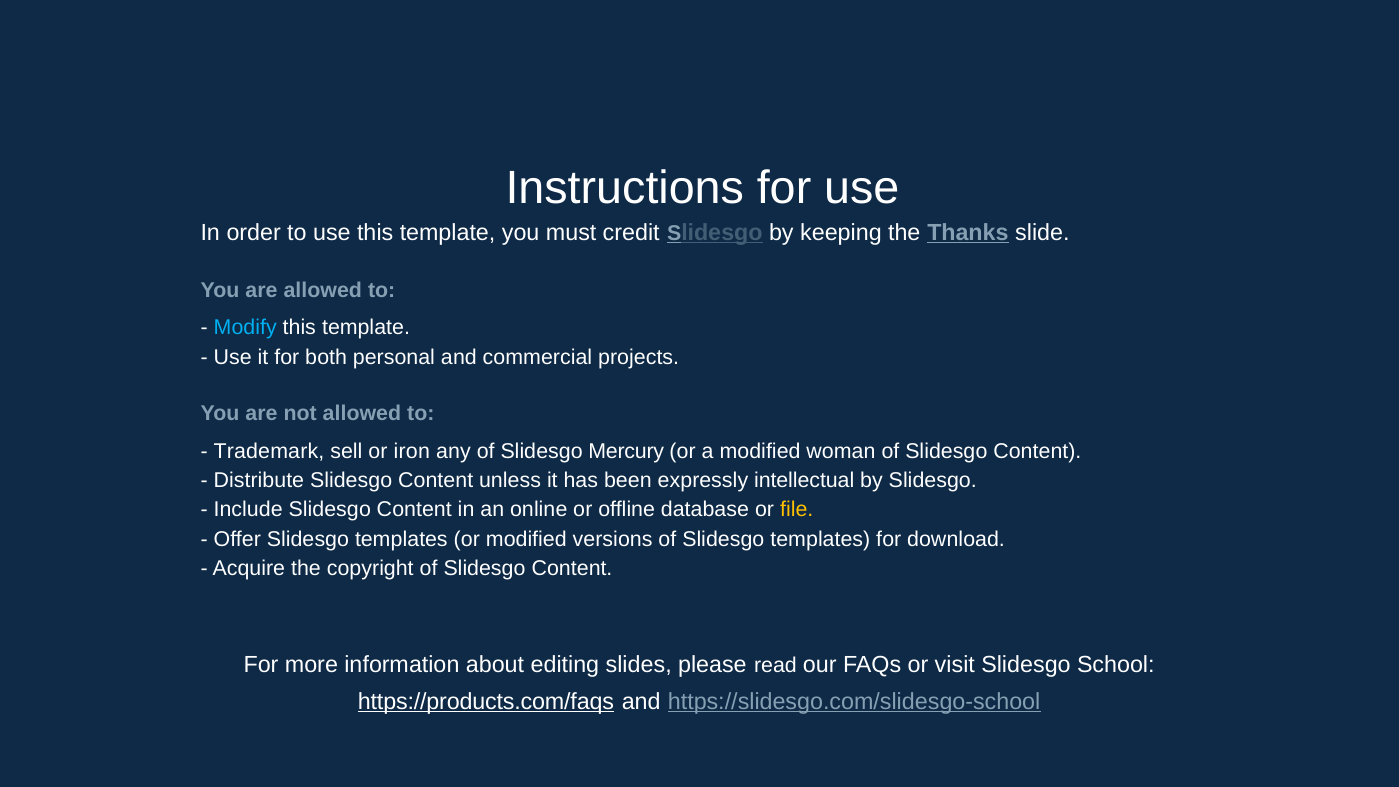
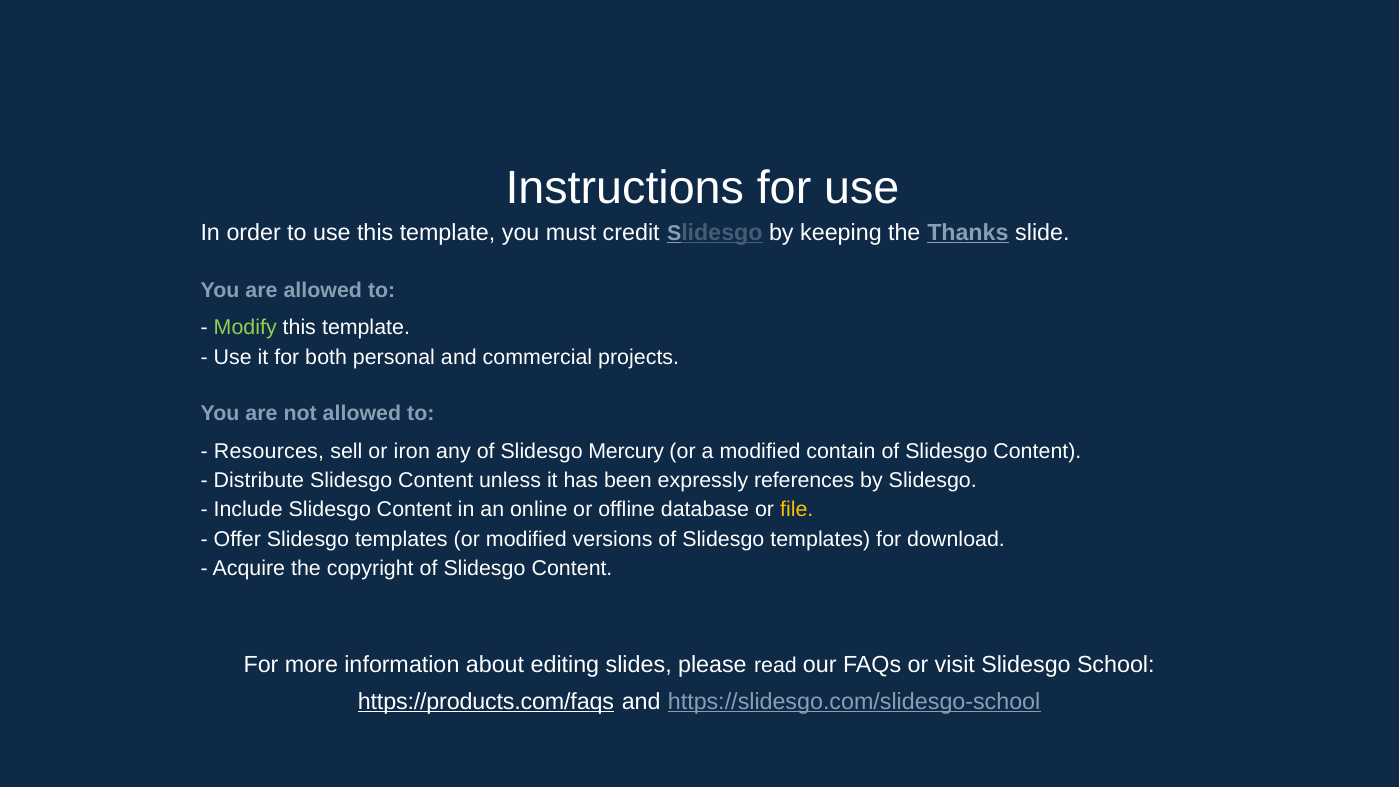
Modify colour: light blue -> light green
Trademark: Trademark -> Resources
woman: woman -> contain
intellectual: intellectual -> references
